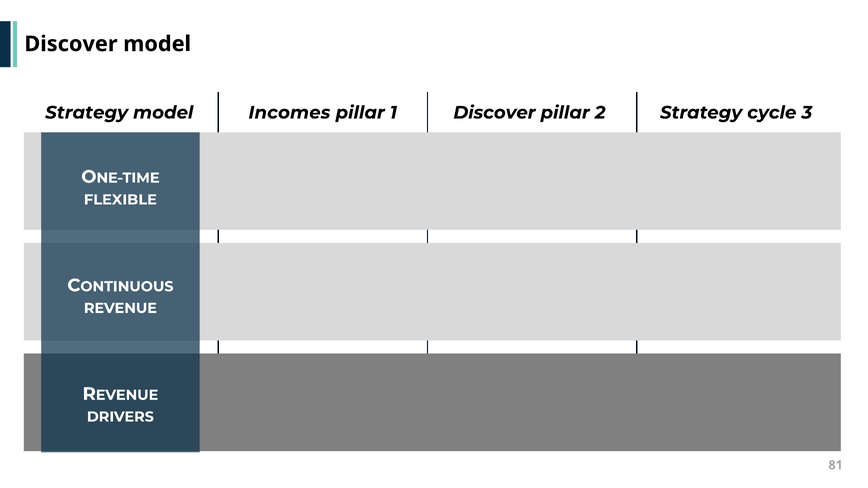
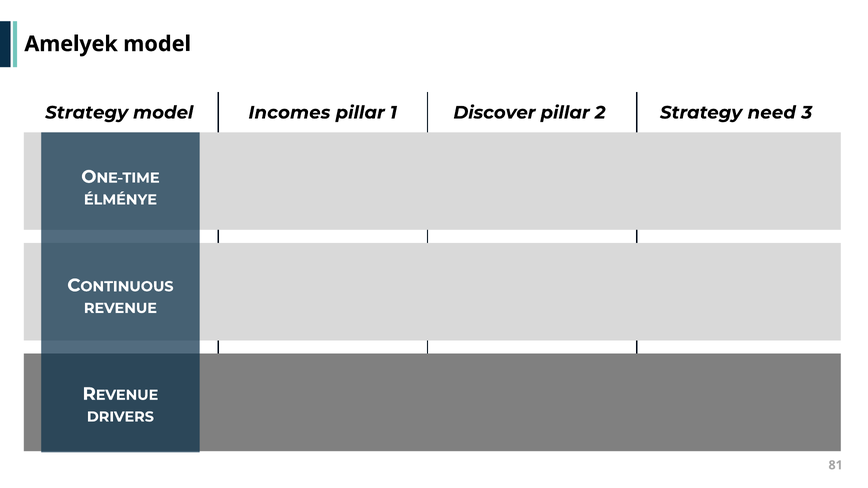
Discover at (71, 44): Discover -> Amelyek
cycle: cycle -> need
FLEXIBLE: FLEXIBLE -> ÉLMÉNYE
